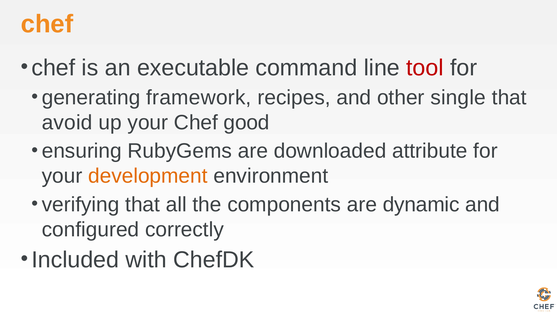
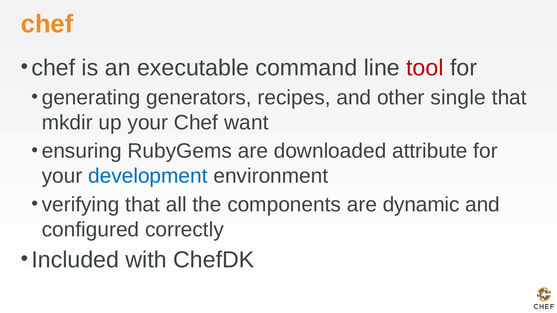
framework: framework -> generators
avoid: avoid -> mkdir
good: good -> want
development colour: orange -> blue
